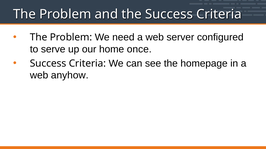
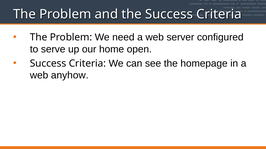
once: once -> open
